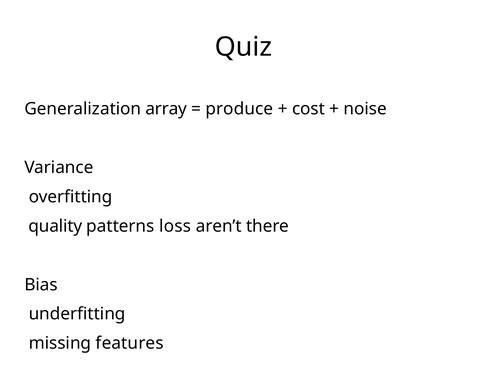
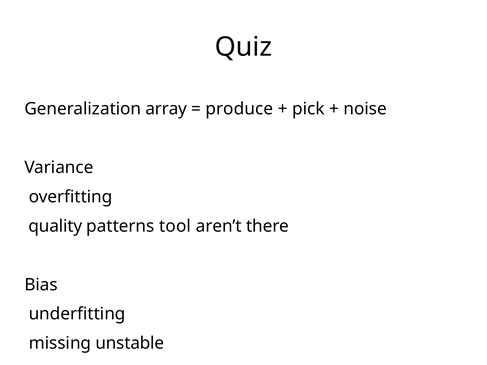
cost: cost -> pick
loss: loss -> tool
features: features -> unstable
